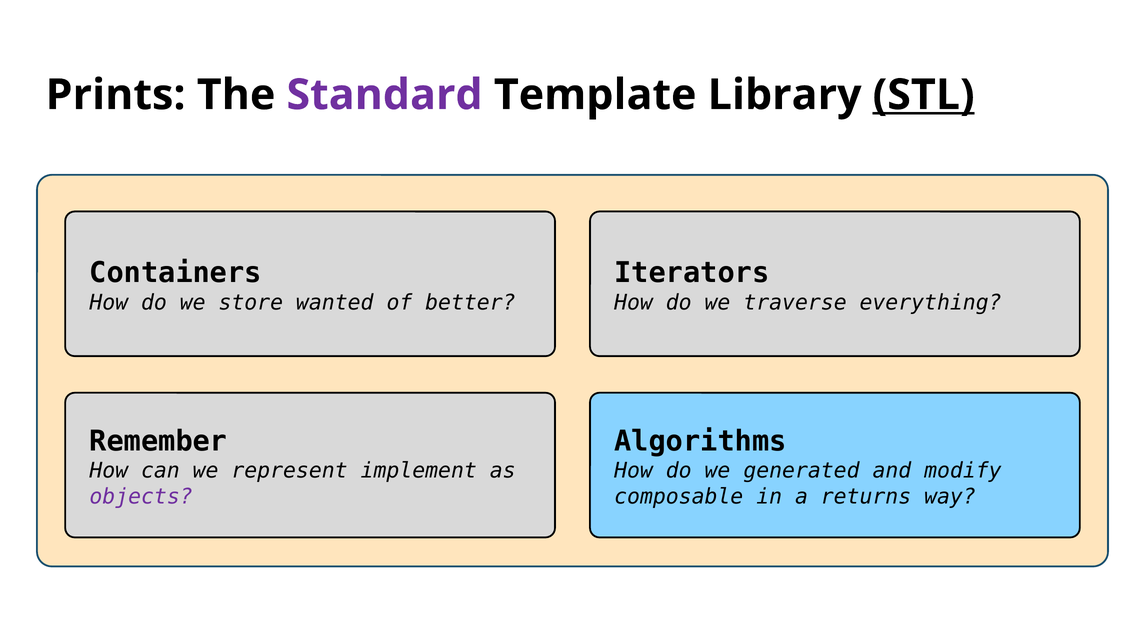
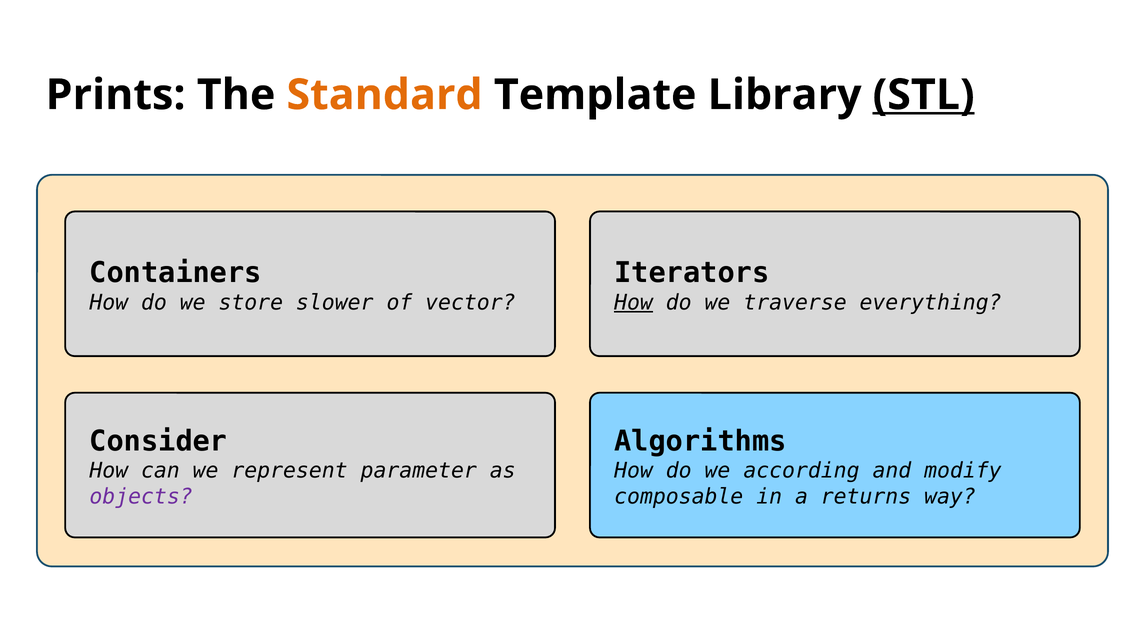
Standard colour: purple -> orange
wanted: wanted -> slower
better: better -> vector
How at (634, 303) underline: none -> present
Remember: Remember -> Consider
implement: implement -> parameter
generated: generated -> according
